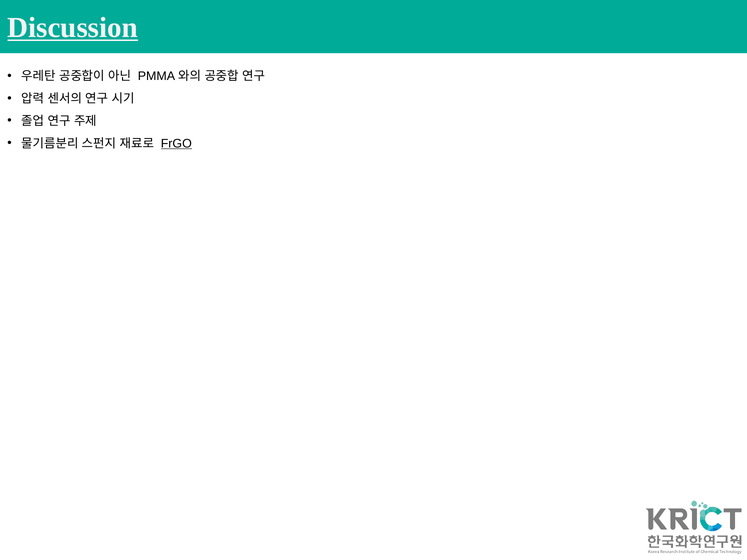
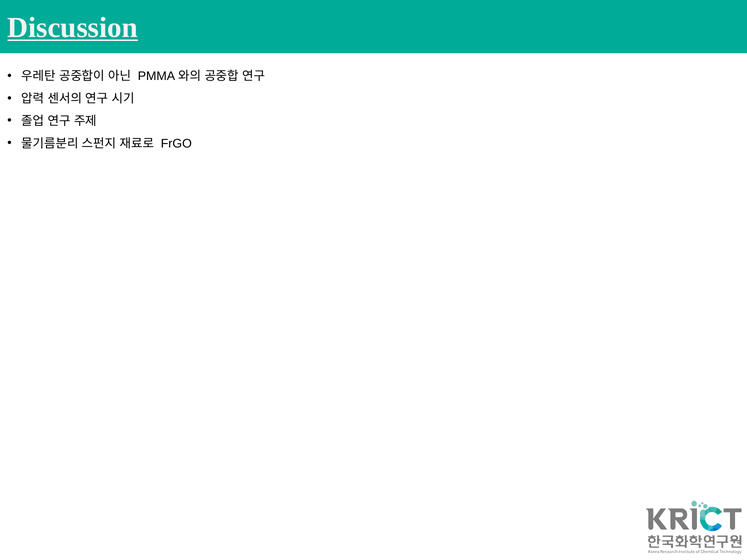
FrGO underline: present -> none
